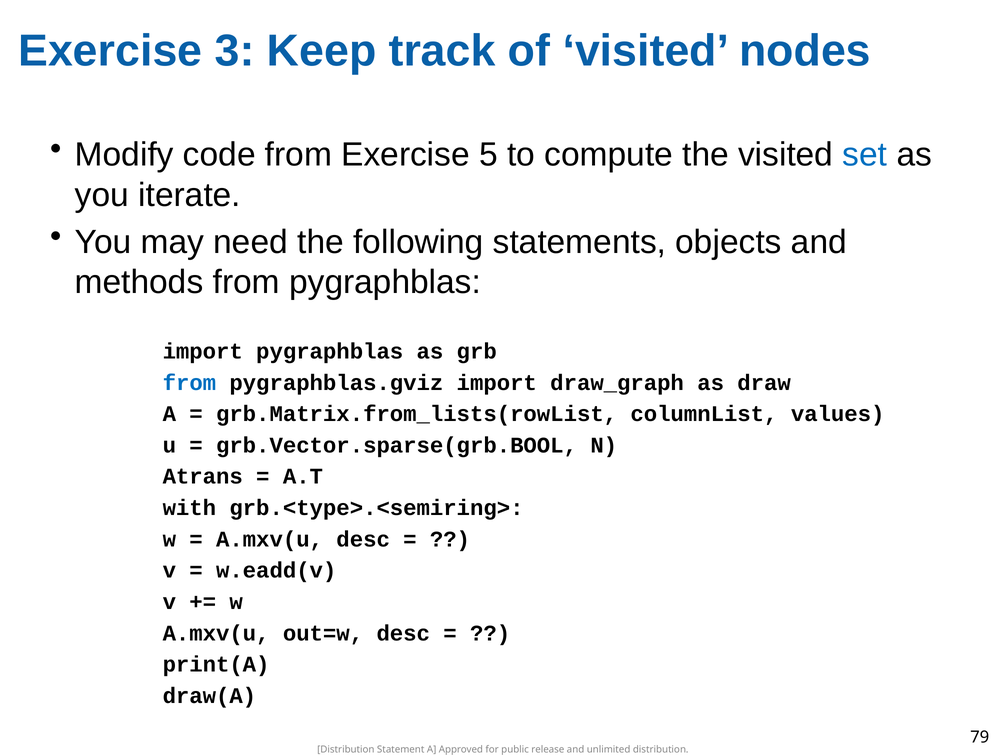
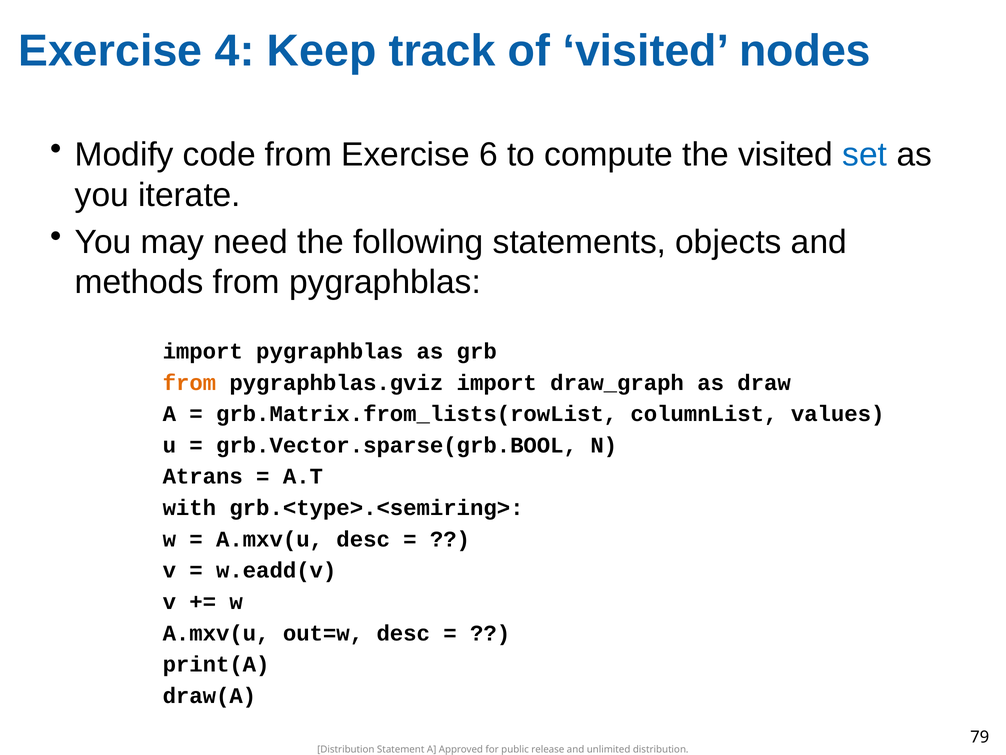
3: 3 -> 4
5: 5 -> 6
from at (189, 382) colour: blue -> orange
